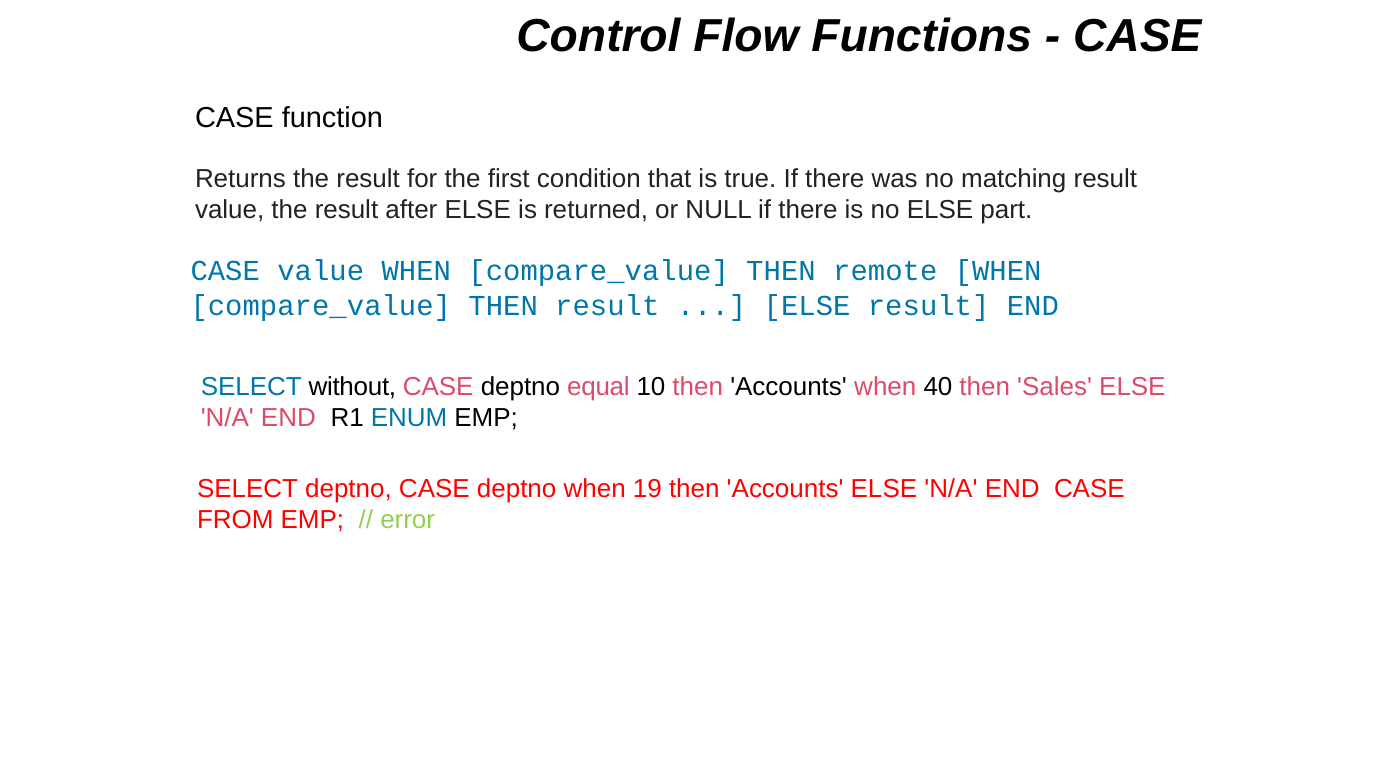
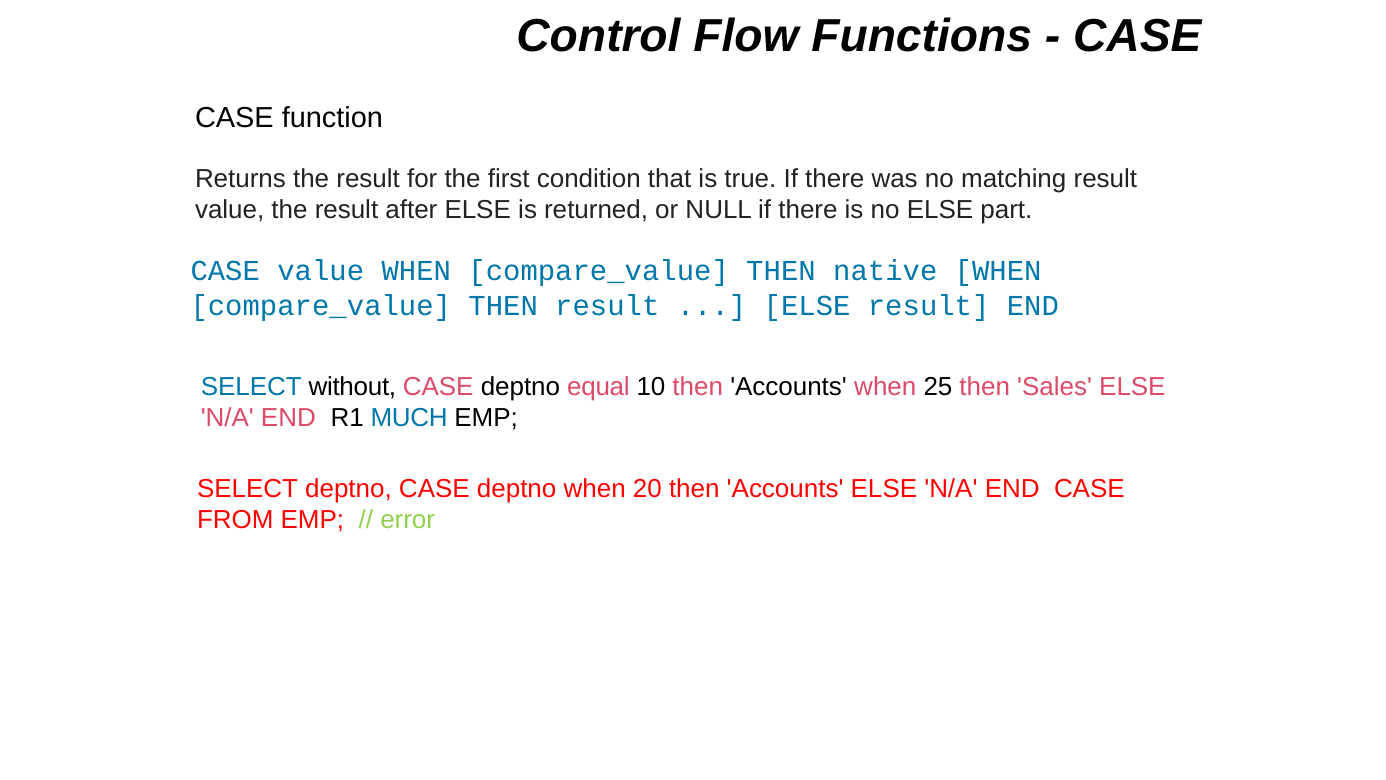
remote: remote -> native
40: 40 -> 25
ENUM: ENUM -> MUCH
19: 19 -> 20
